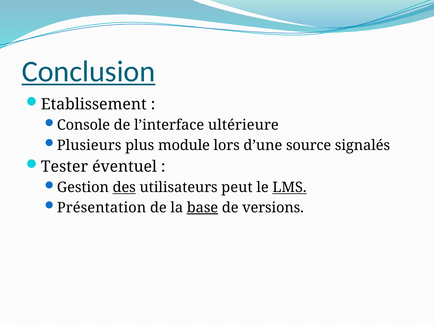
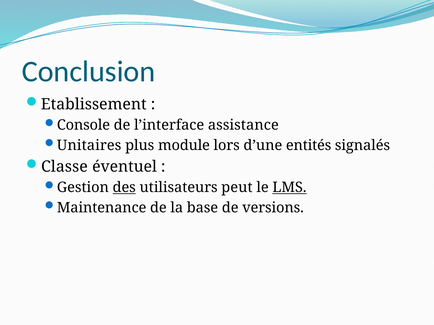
Conclusion underline: present -> none
ultérieure: ultérieure -> assistance
Plusieurs: Plusieurs -> Unitaires
source: source -> entités
Tester: Tester -> Classe
Présentation: Présentation -> Maintenance
base underline: present -> none
